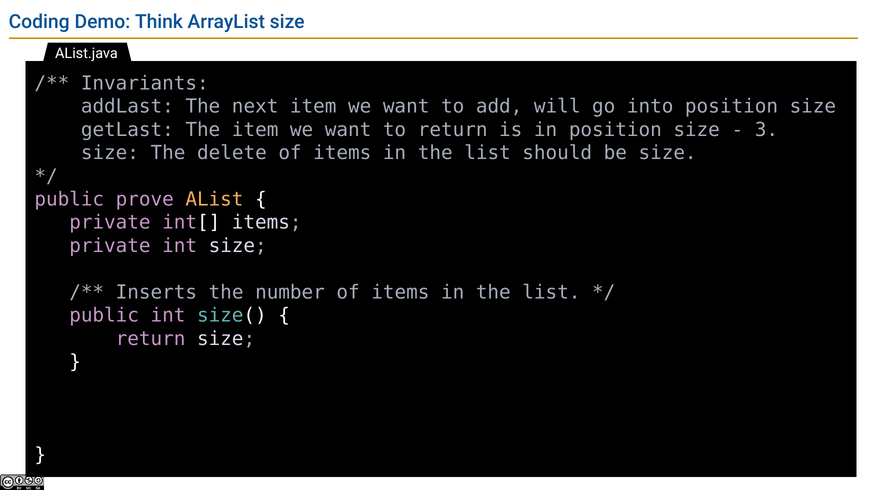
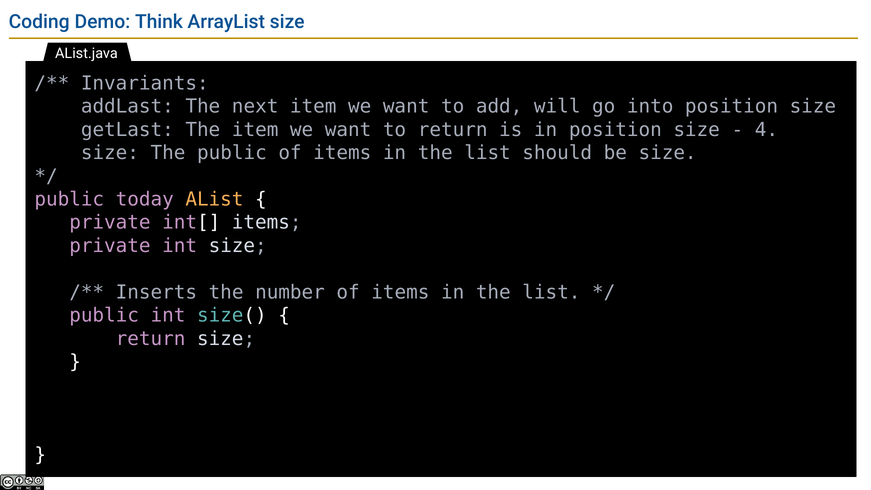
3: 3 -> 4
The delete: delete -> public
prove: prove -> today
